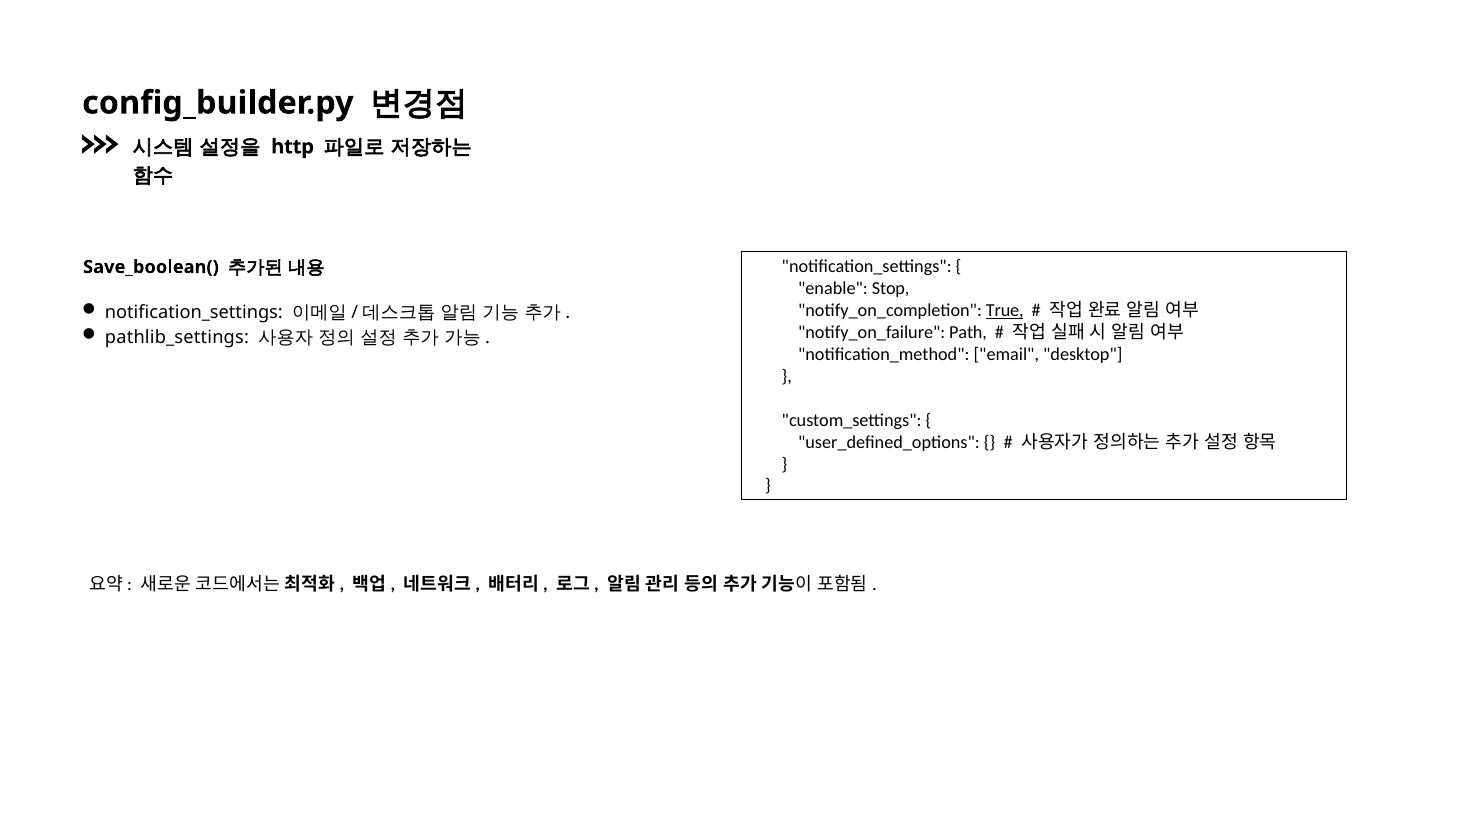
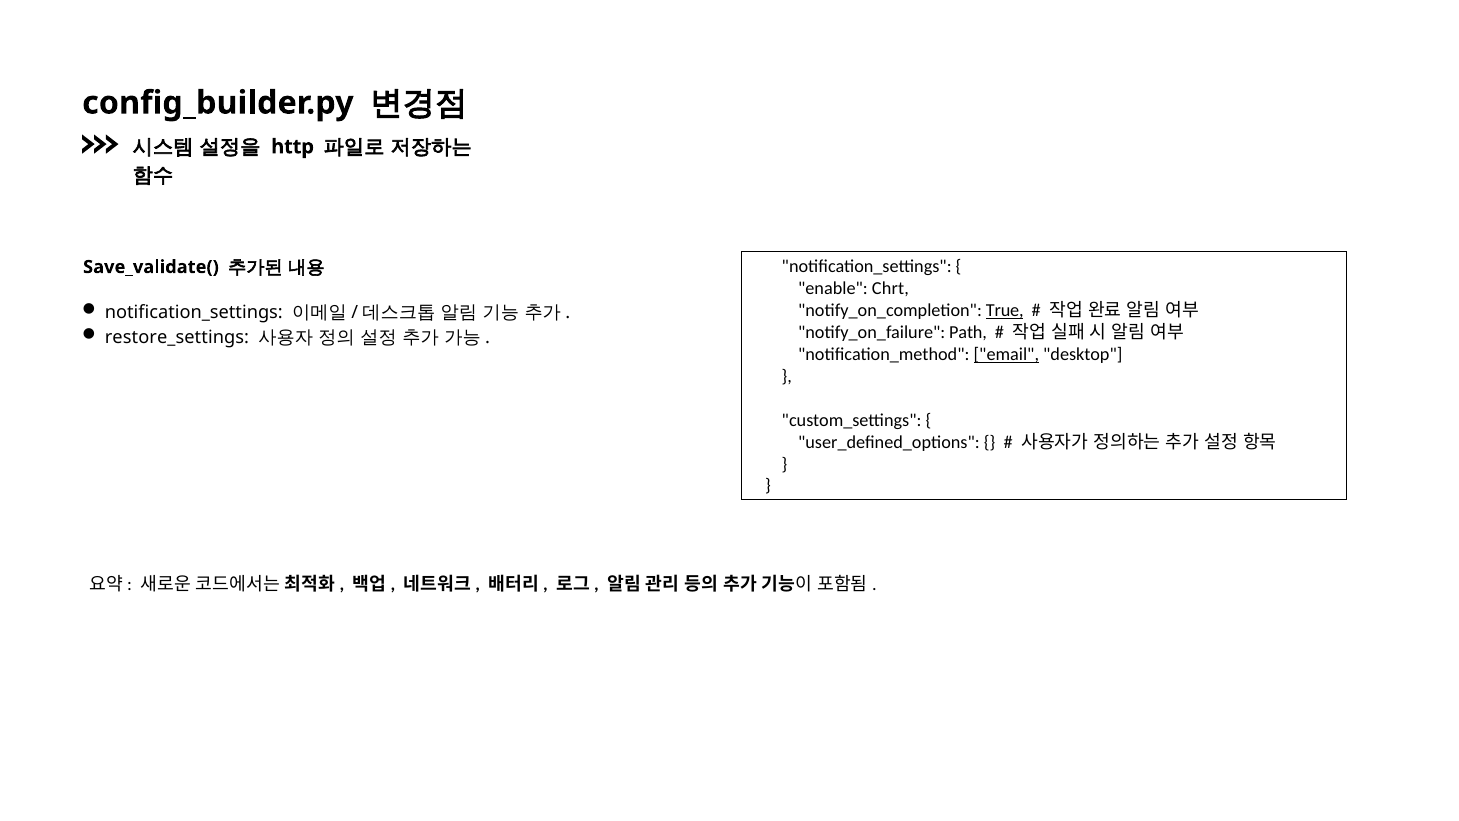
Save_boolean(: Save_boolean( -> Save_validate(
Stop: Stop -> Chrt
pathlib_settings: pathlib_settings -> restore_settings
email underline: none -> present
